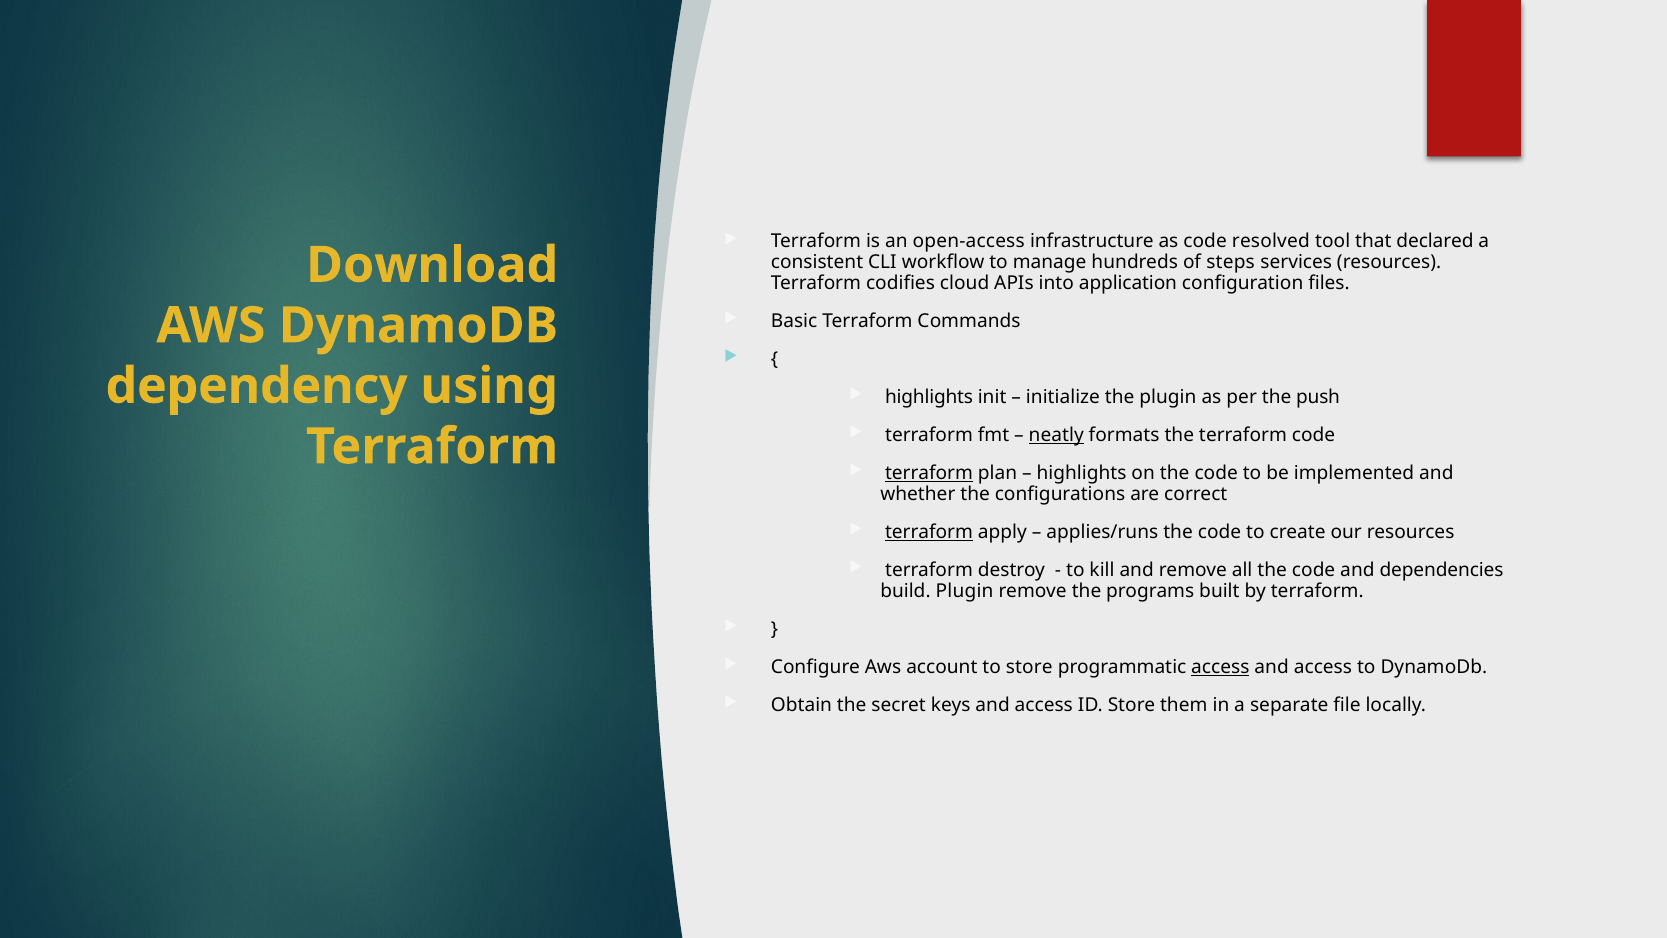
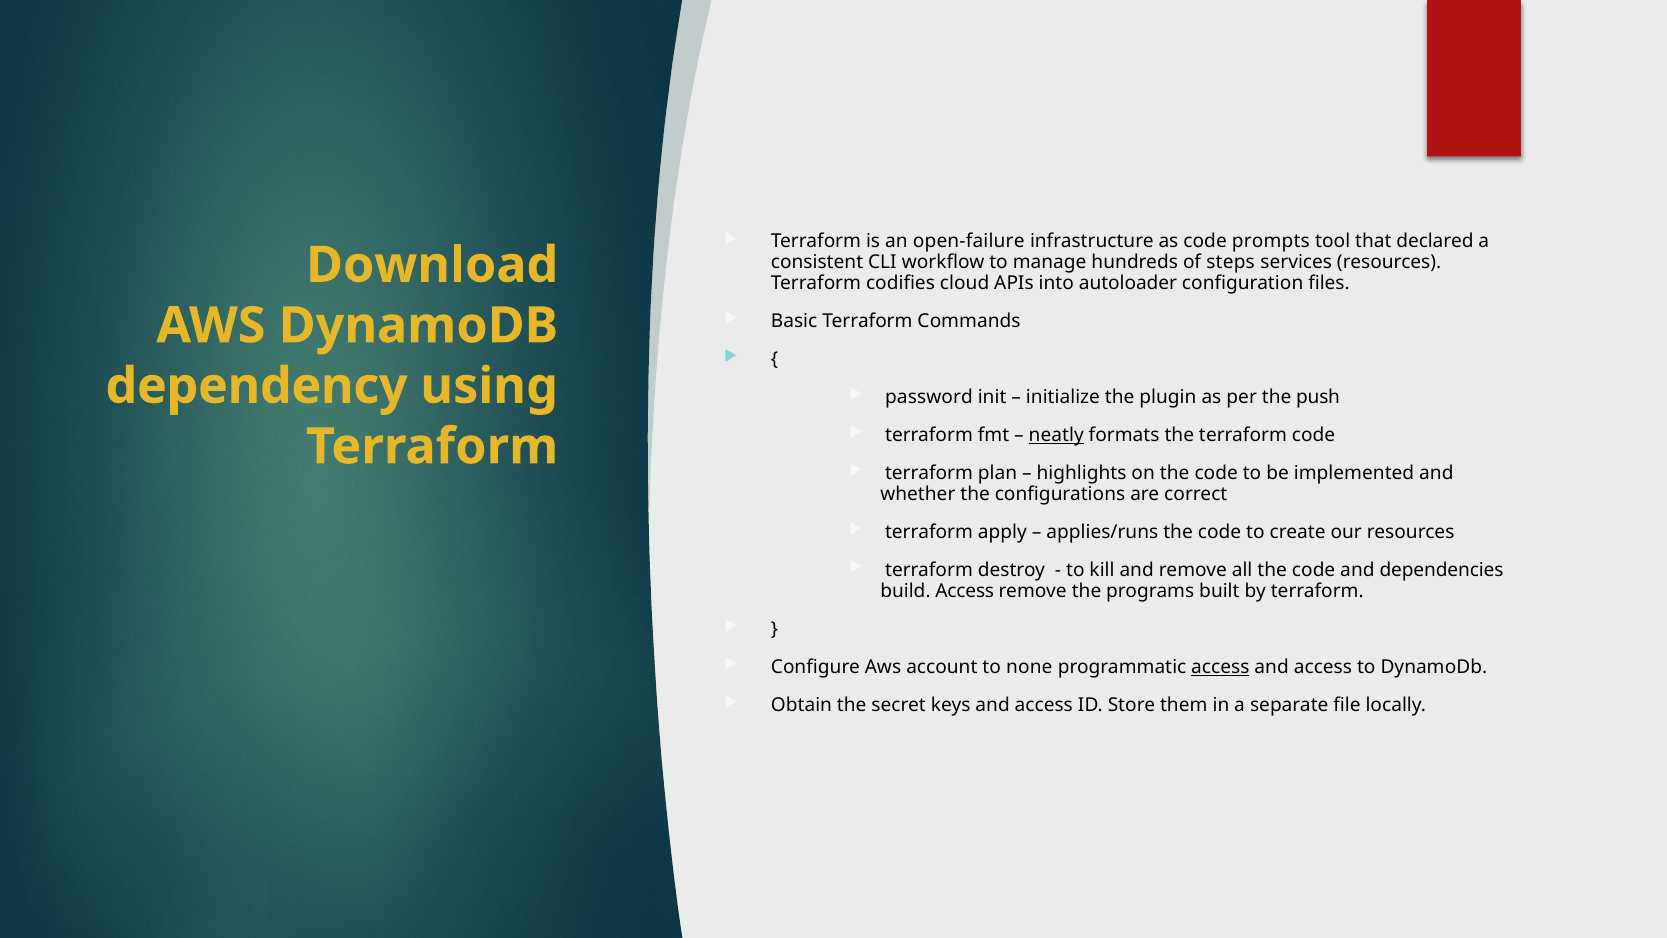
open-access: open-access -> open-failure
resolved: resolved -> prompts
application: application -> autoloader
highlights at (929, 397): highlights -> password
terraform at (929, 473) underline: present -> none
terraform at (929, 532) underline: present -> none
build Plugin: Plugin -> Access
to store: store -> none
